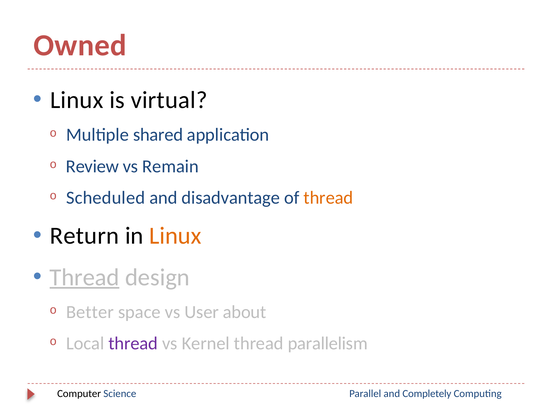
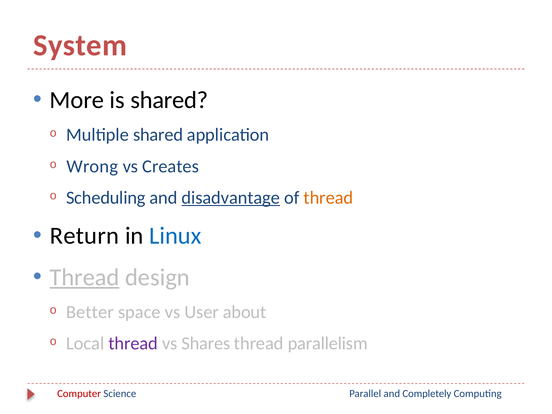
Owned: Owned -> System
Linux at (77, 100): Linux -> More
is virtual: virtual -> shared
Review: Review -> Wrong
Remain: Remain -> Creates
Scheduled: Scheduled -> Scheduling
disadvantage underline: none -> present
Linux at (175, 236) colour: orange -> blue
Kernel: Kernel -> Shares
Computer colour: black -> red
